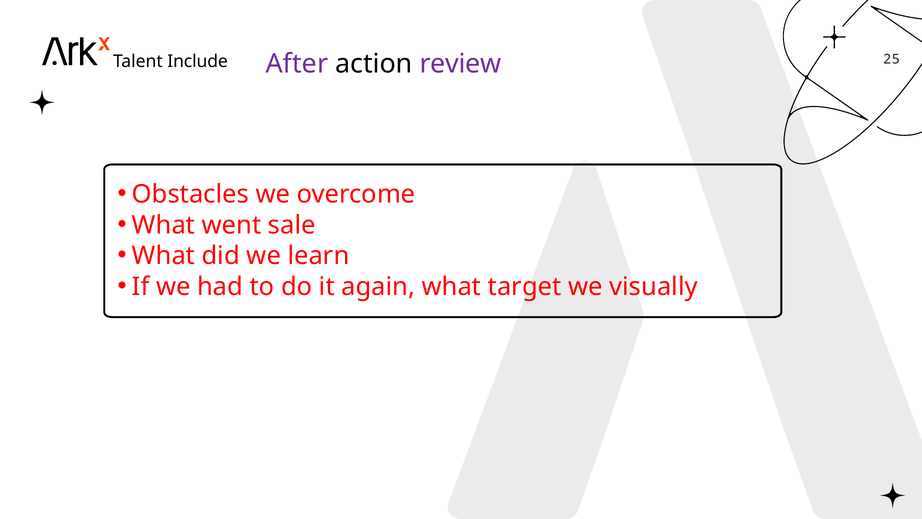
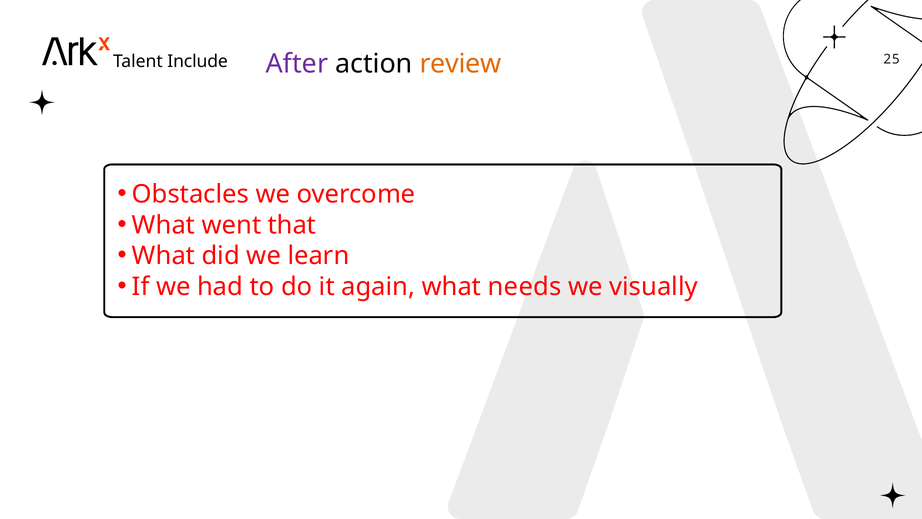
review colour: purple -> orange
sale: sale -> that
target: target -> needs
